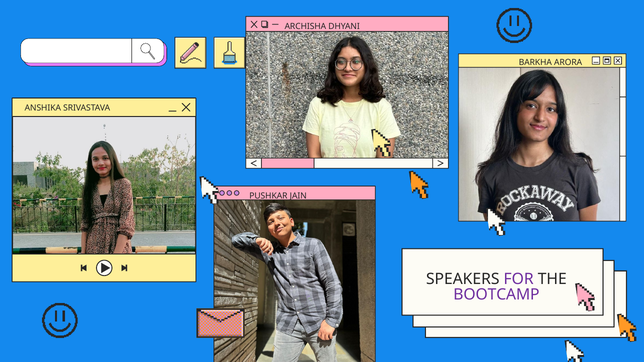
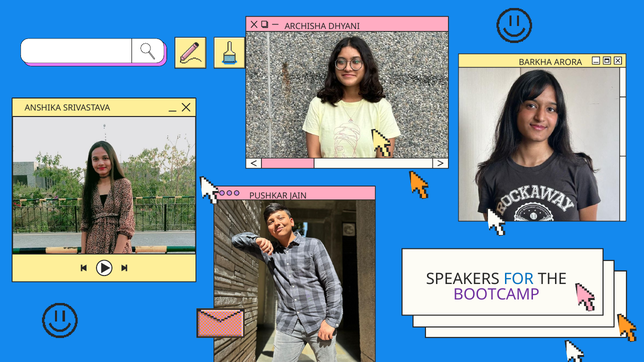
FOR colour: purple -> blue
